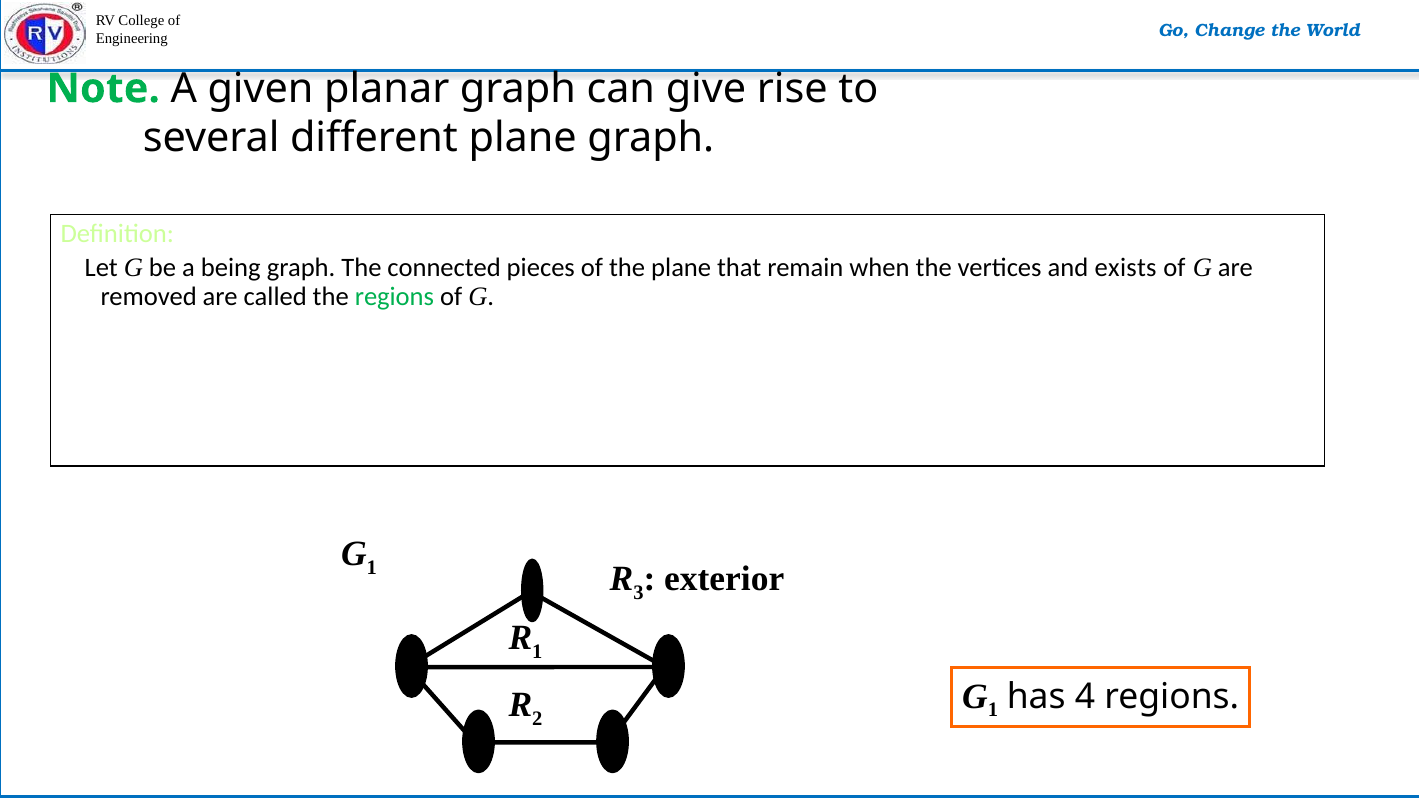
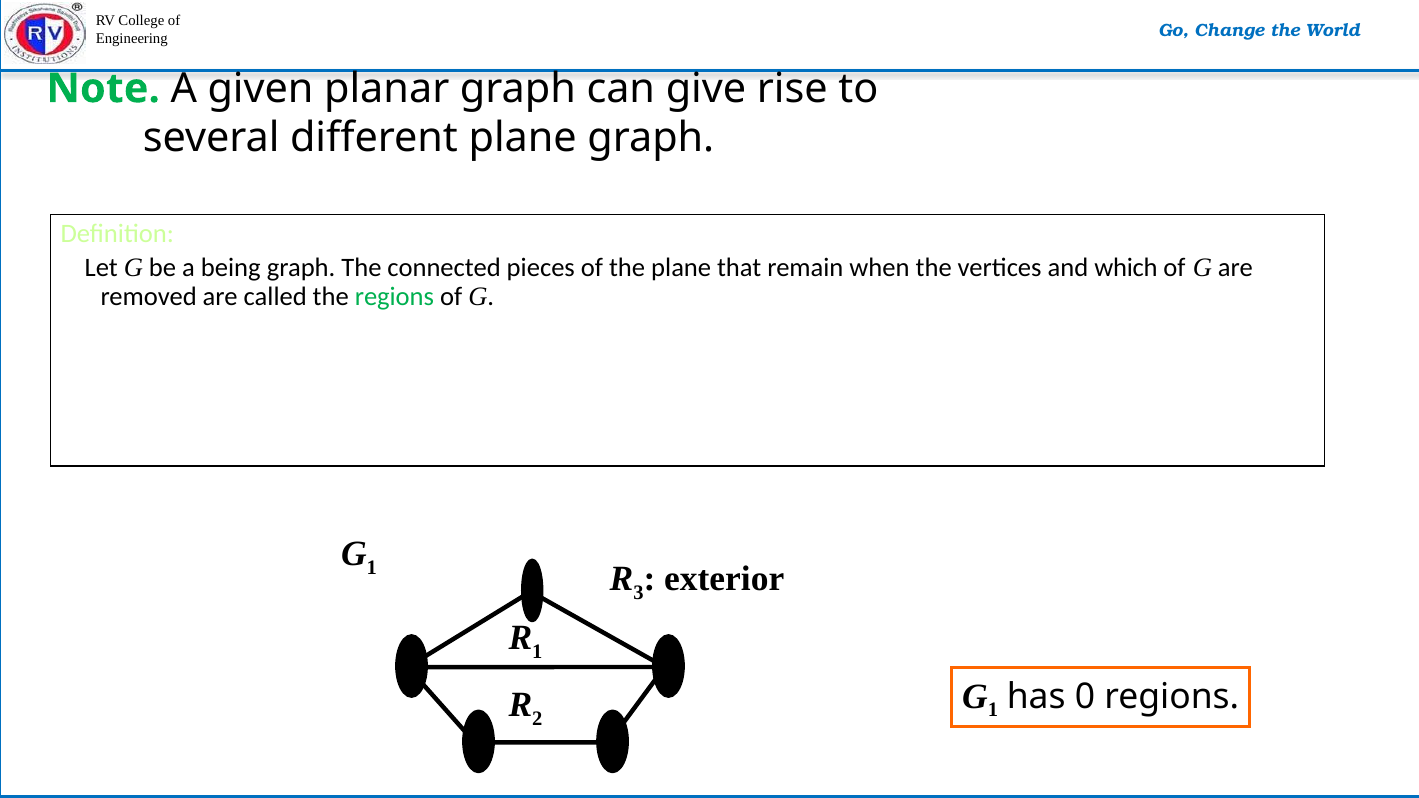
exists: exists -> which
4: 4 -> 0
